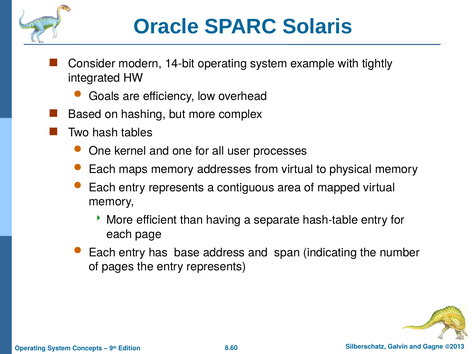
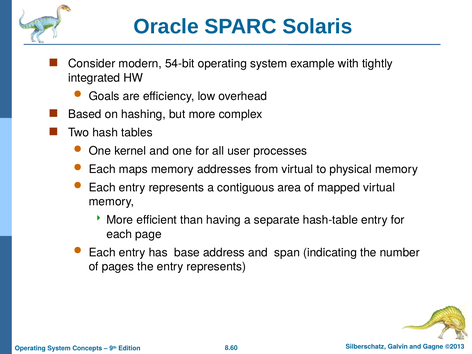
14-bit: 14-bit -> 54-bit
